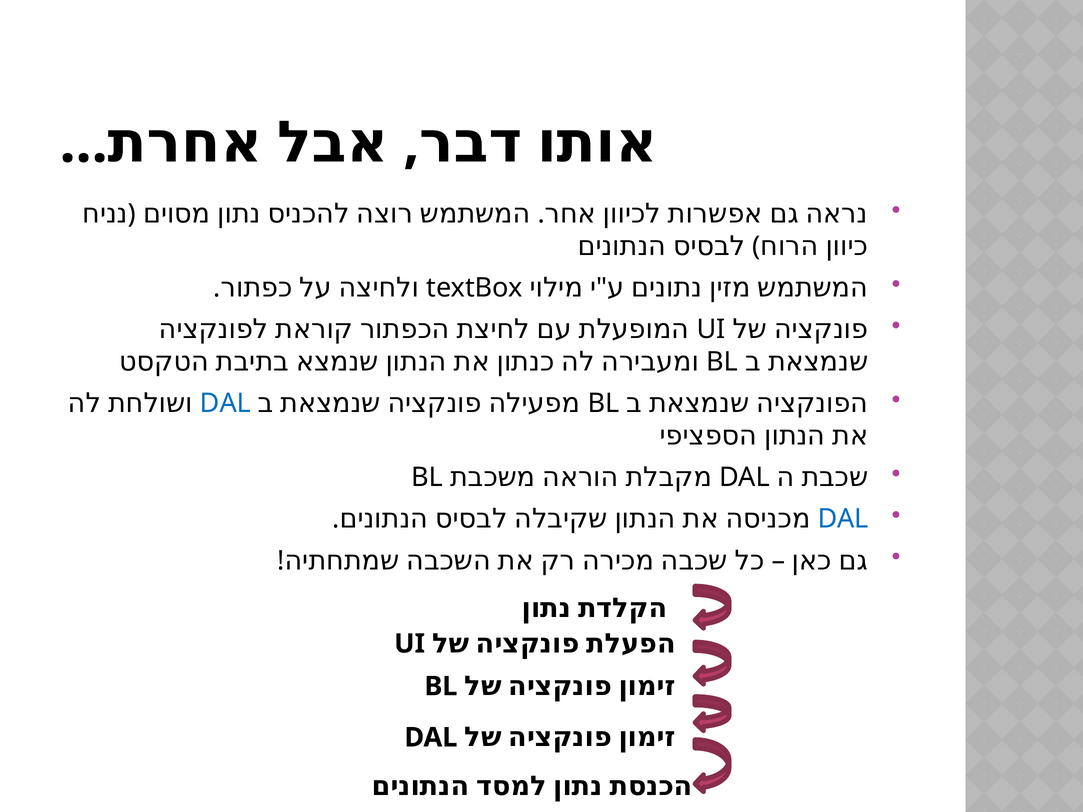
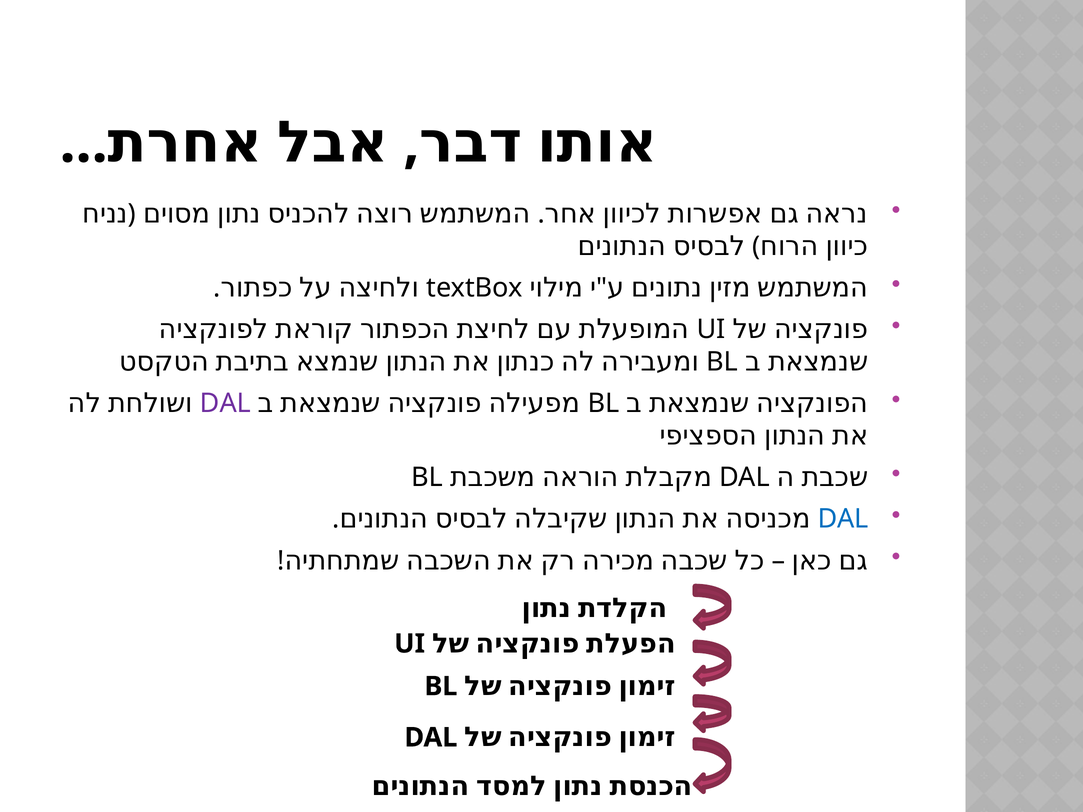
DAL at (225, 404) colour: blue -> purple
